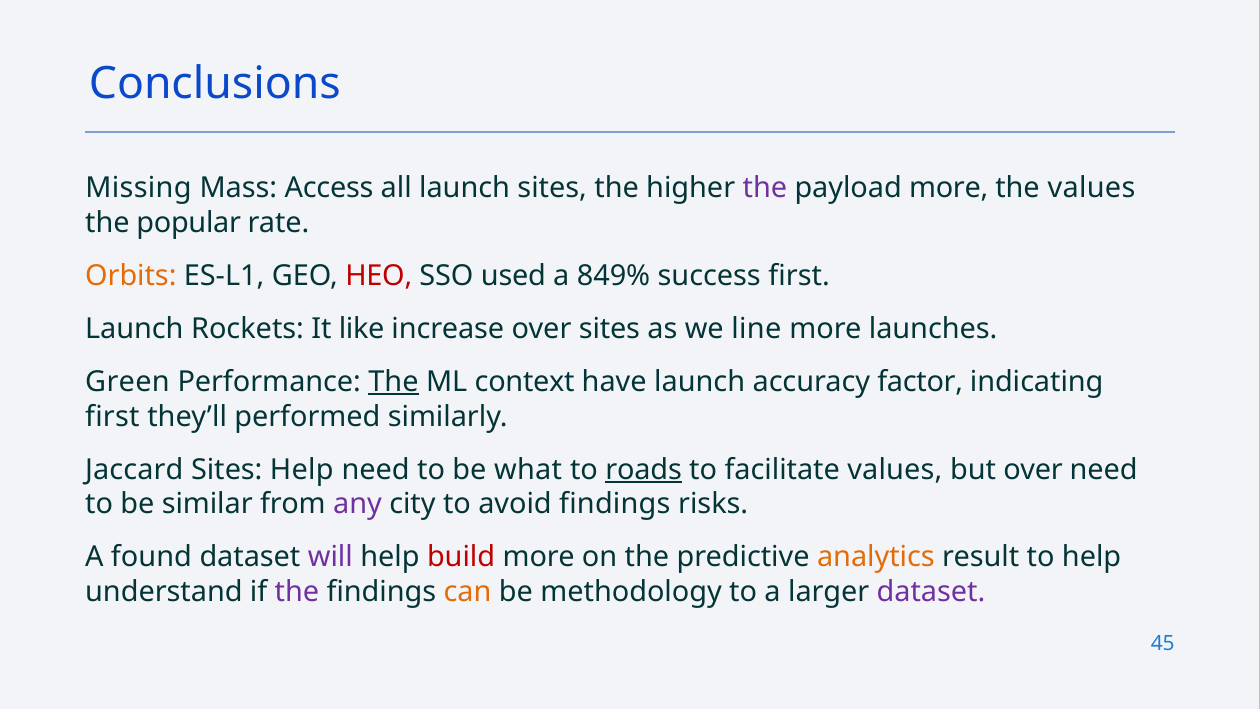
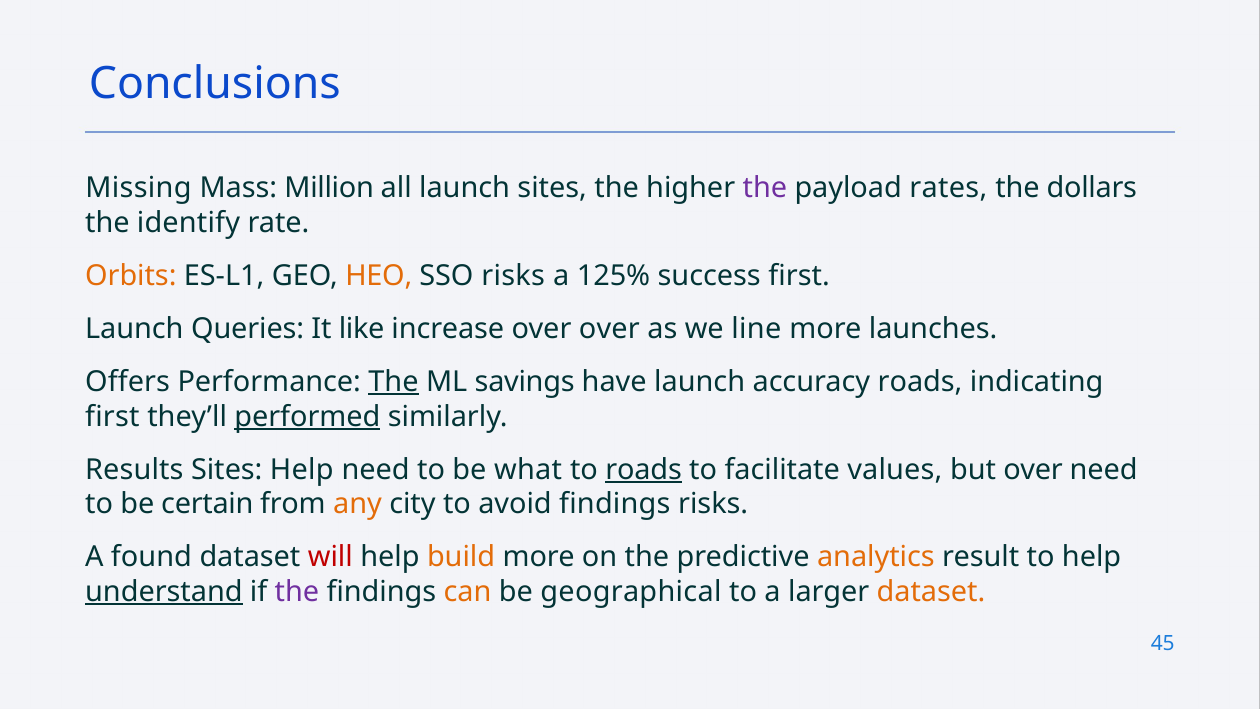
Access: Access -> Million
payload more: more -> rates
the values: values -> dollars
popular: popular -> identify
HEO colour: red -> orange
SSO used: used -> risks
849%: 849% -> 125%
Rockets: Rockets -> Queries
over sites: sites -> over
Green: Green -> Offers
context: context -> savings
accuracy factor: factor -> roads
performed underline: none -> present
Jaccard: Jaccard -> Results
similar: similar -> certain
any colour: purple -> orange
will colour: purple -> red
build colour: red -> orange
understand underline: none -> present
methodology: methodology -> geographical
dataset at (931, 592) colour: purple -> orange
